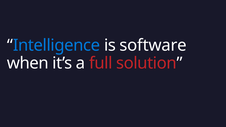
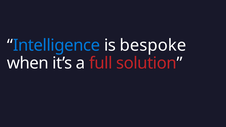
software: software -> bespoke
